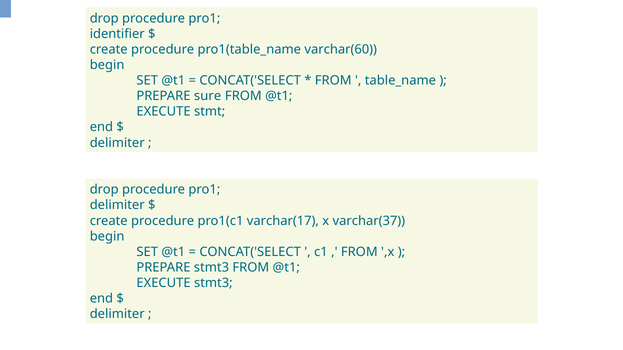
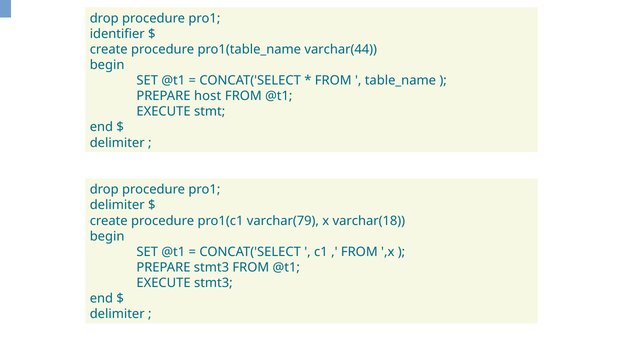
varchar(60: varchar(60 -> varchar(44
sure: sure -> host
varchar(17: varchar(17 -> varchar(79
varchar(37: varchar(37 -> varchar(18
